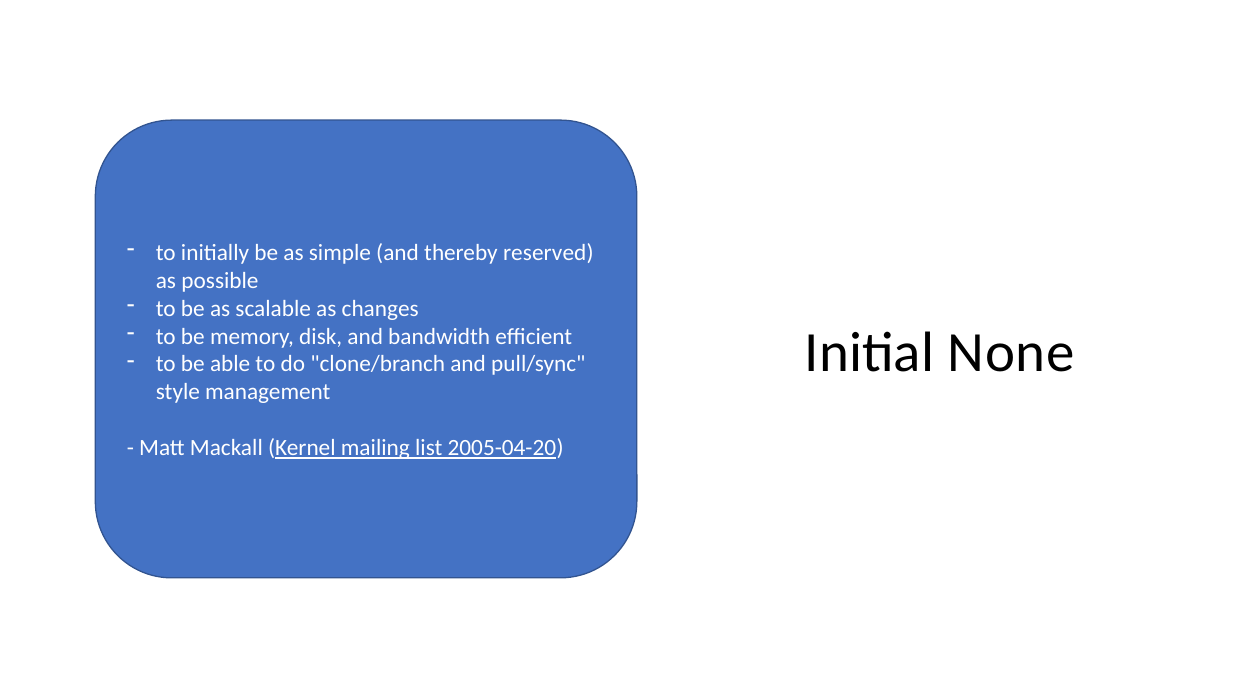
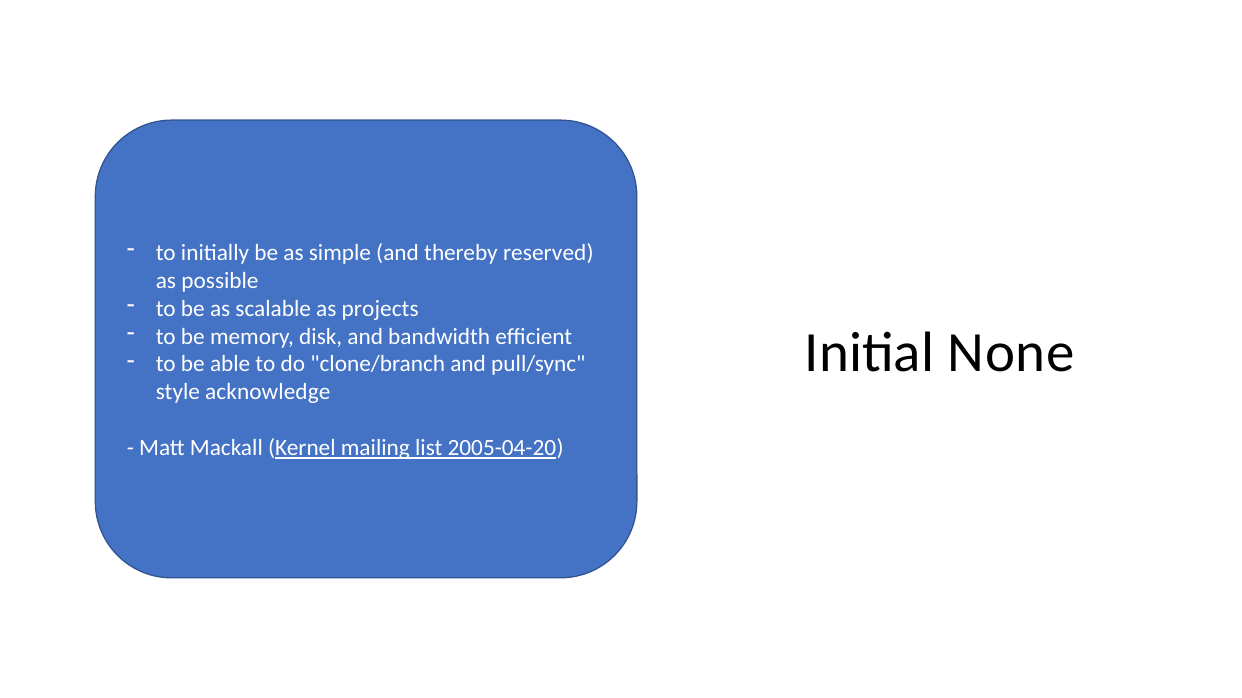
changes: changes -> projects
management: management -> acknowledge
